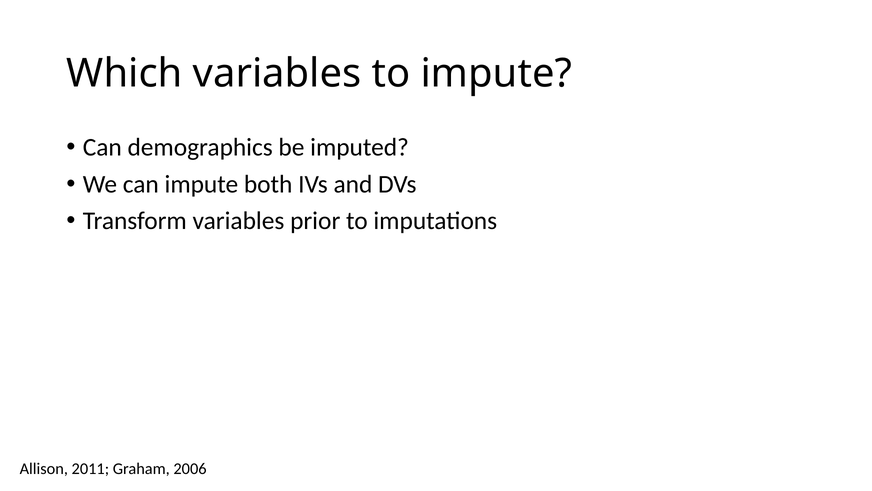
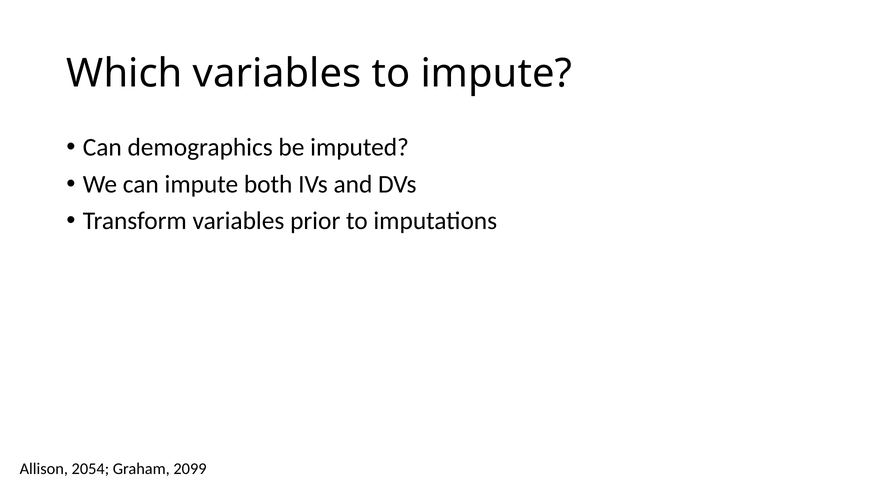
2011: 2011 -> 2054
2006: 2006 -> 2099
